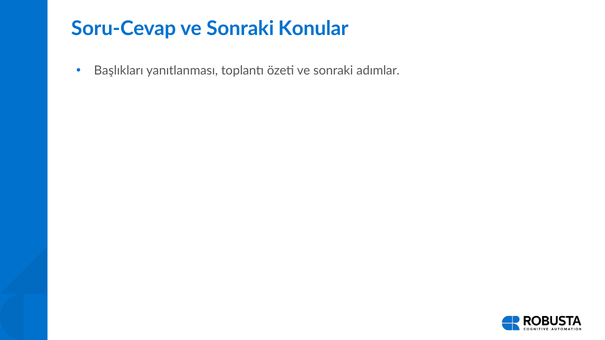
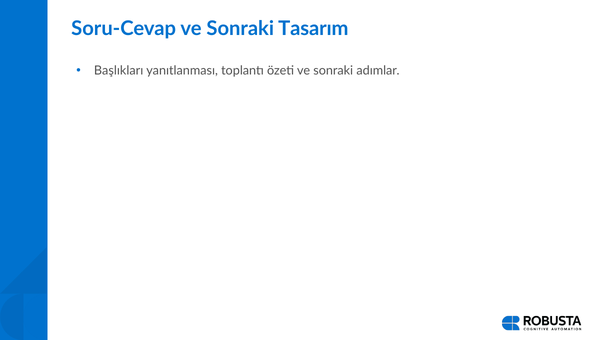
Konular: Konular -> Tasarım
